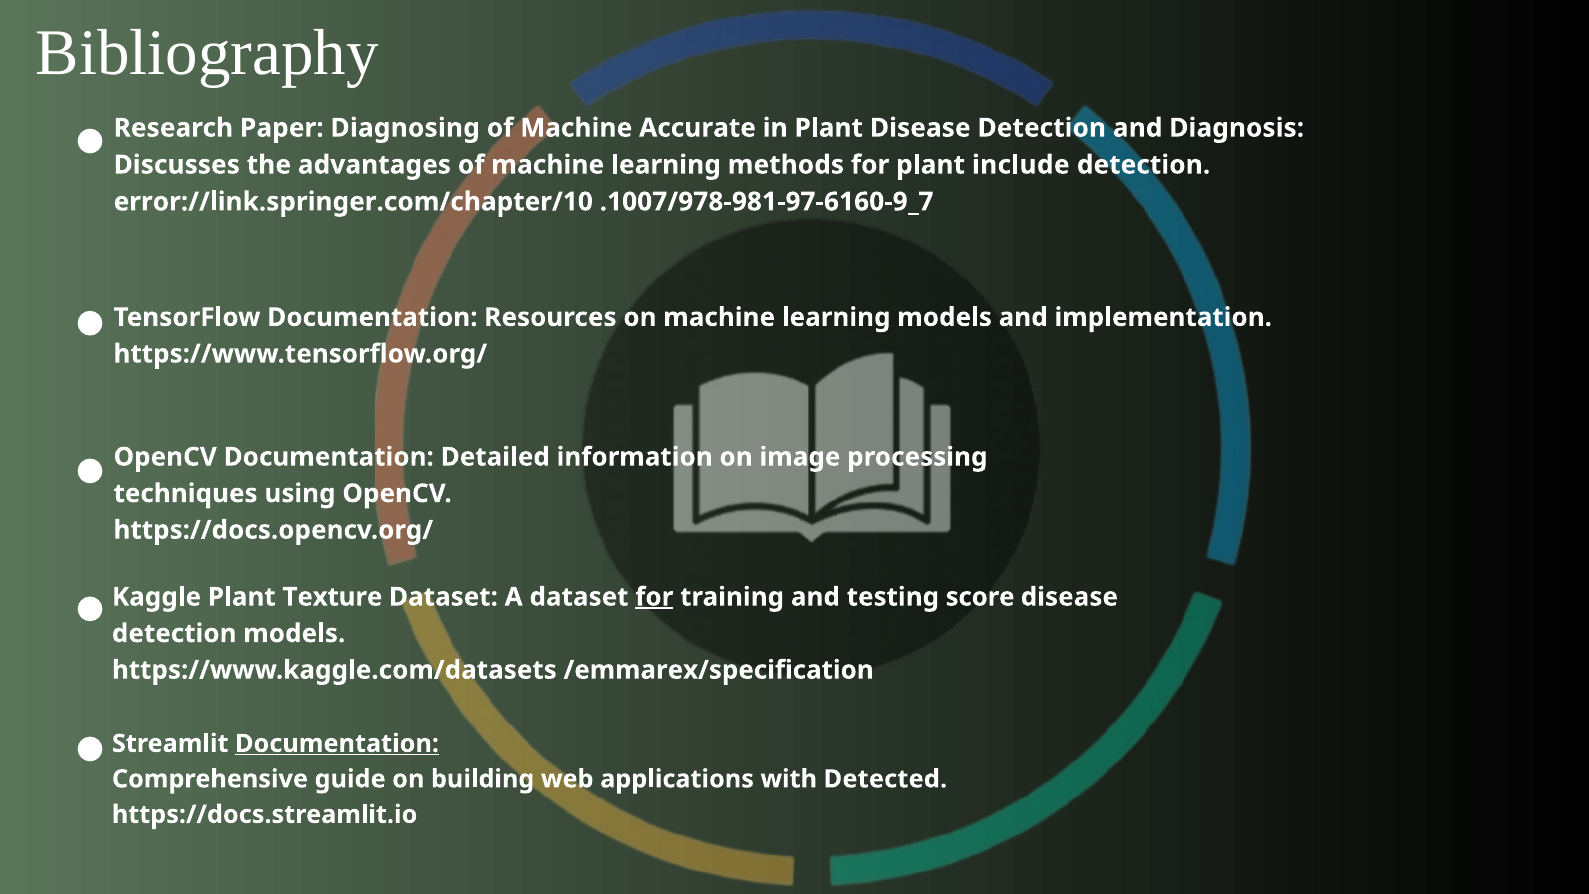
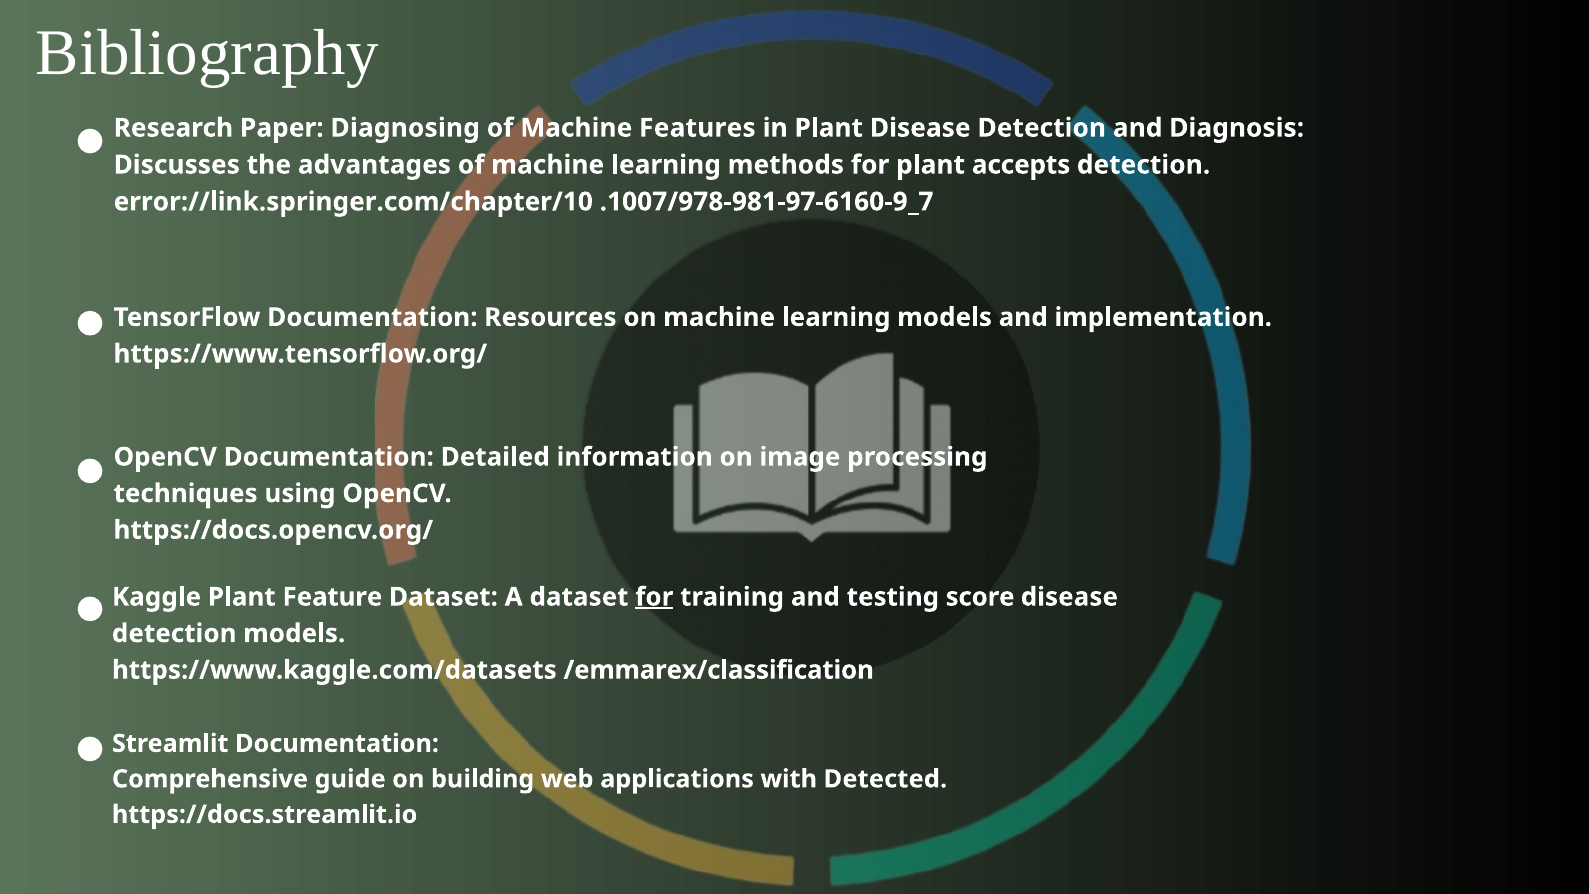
Accurate: Accurate -> Features
include: include -> accepts
Texture: Texture -> Feature
/emmarex/specification: /emmarex/specification -> /emmarex/classification
Documentation at (337, 743) underline: present -> none
